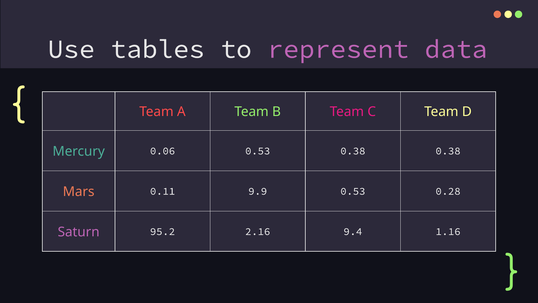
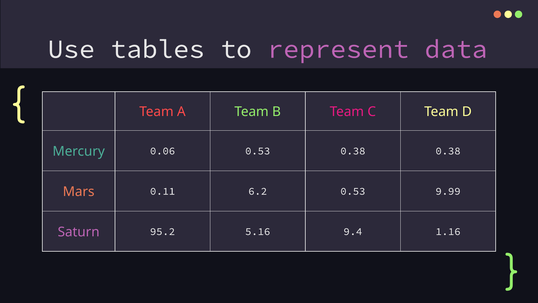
9.9: 9.9 -> 6.2
0.28: 0.28 -> 9.99
2.16: 2.16 -> 5.16
